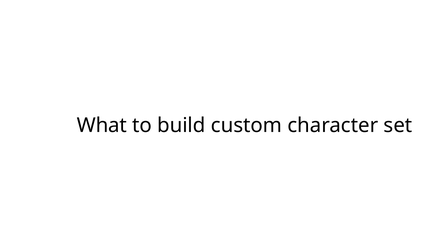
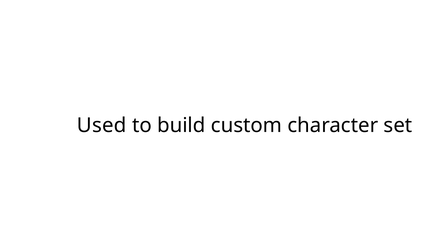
What: What -> Used
